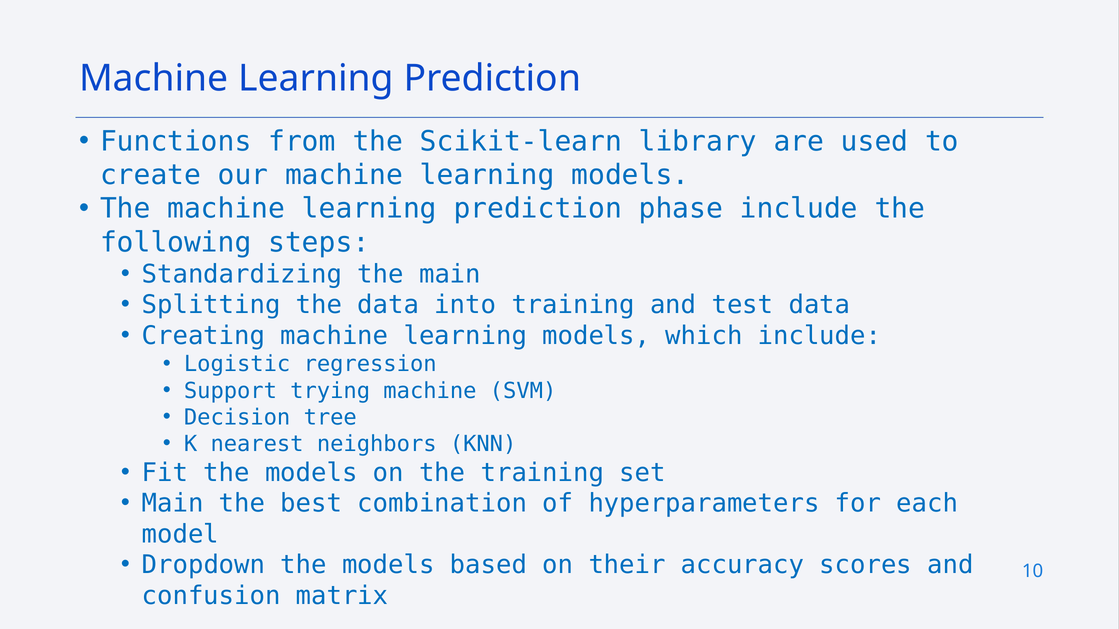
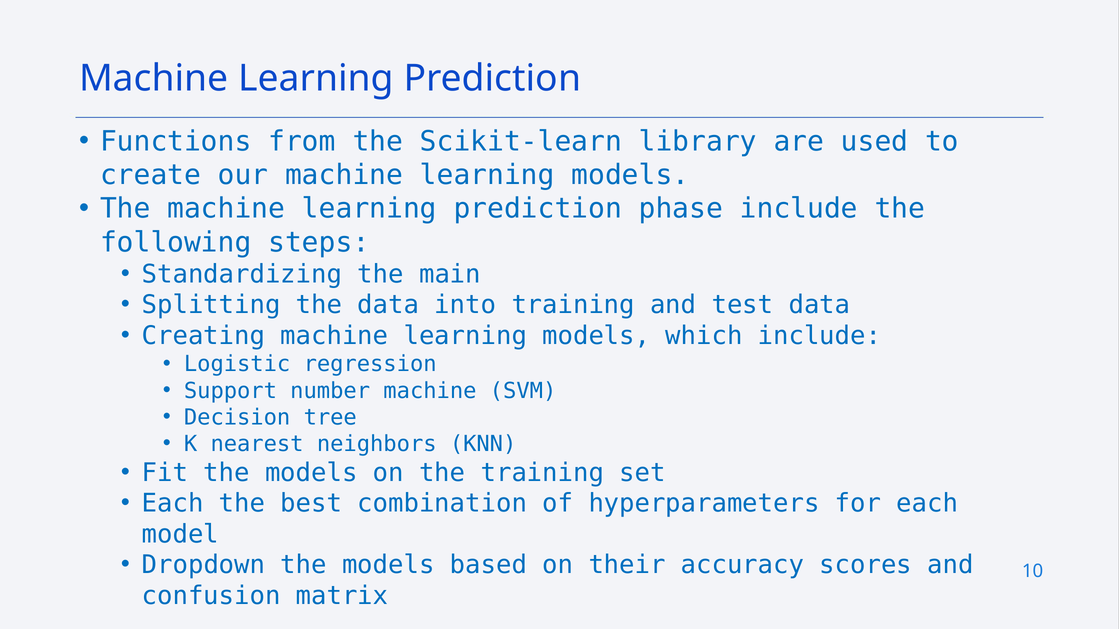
trying: trying -> number
Main at (173, 504): Main -> Each
